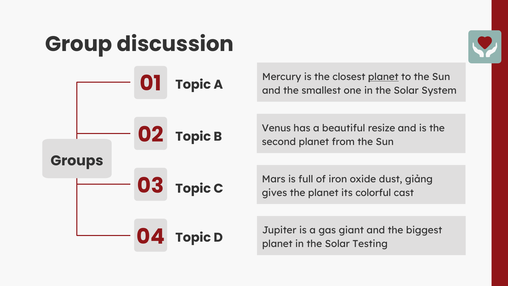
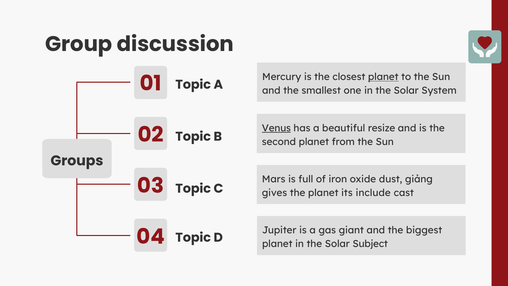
Venus underline: none -> present
colorful: colorful -> include
Testing: Testing -> Subject
